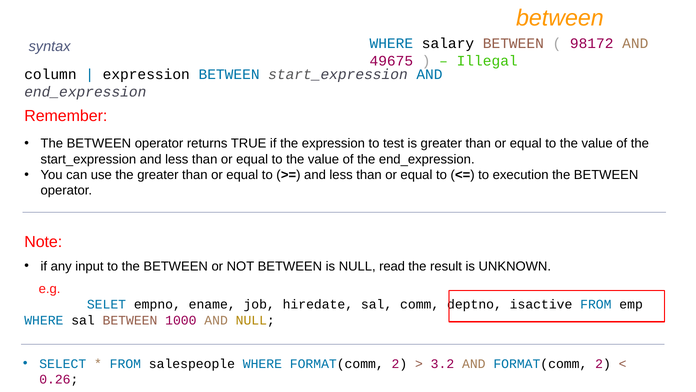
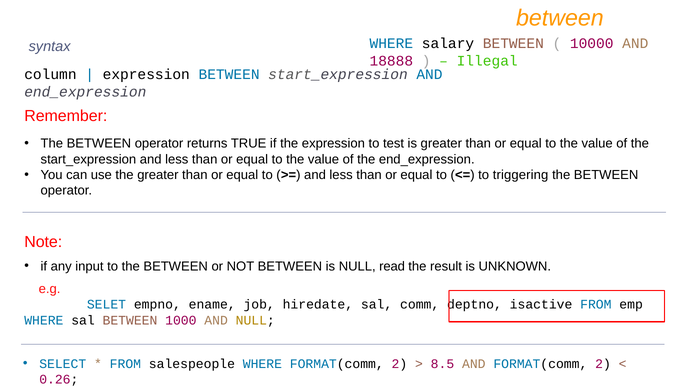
98172: 98172 -> 10000
49675: 49675 -> 18888
execution: execution -> triggering
3.2: 3.2 -> 8.5
